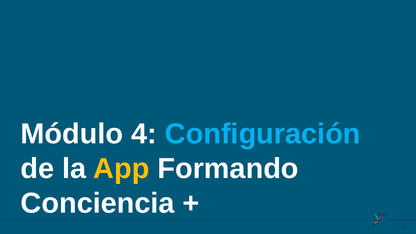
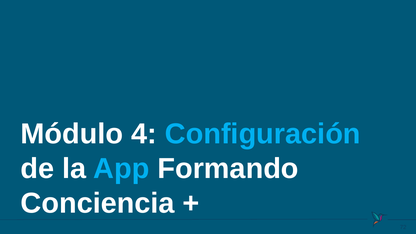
App colour: yellow -> light blue
